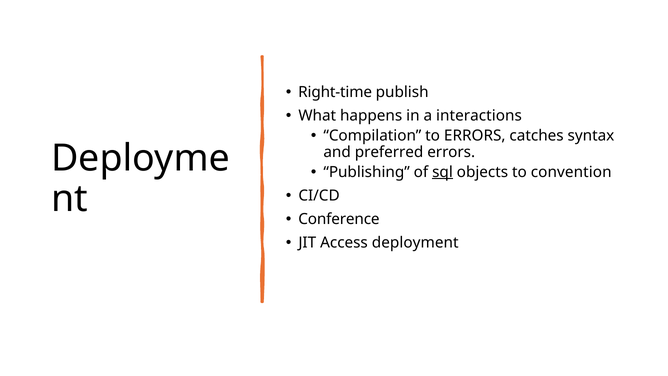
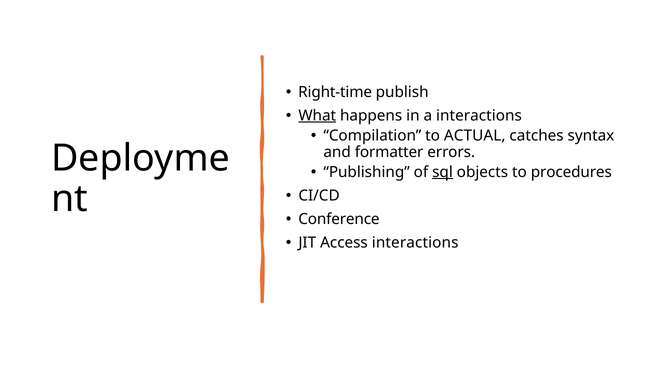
What underline: none -> present
to ERRORS: ERRORS -> ACTUAL
preferred: preferred -> formatter
convention: convention -> procedures
Access deployment: deployment -> interactions
